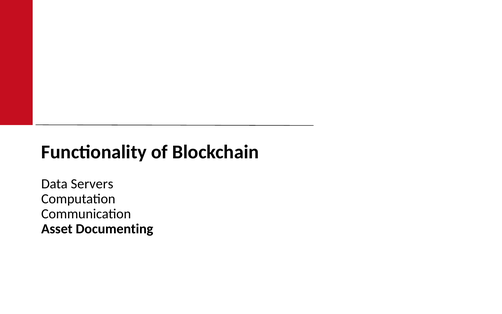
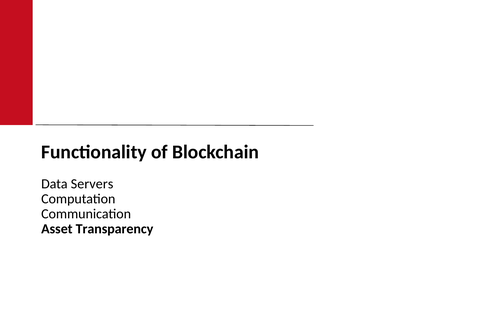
Documenting: Documenting -> Transparency
